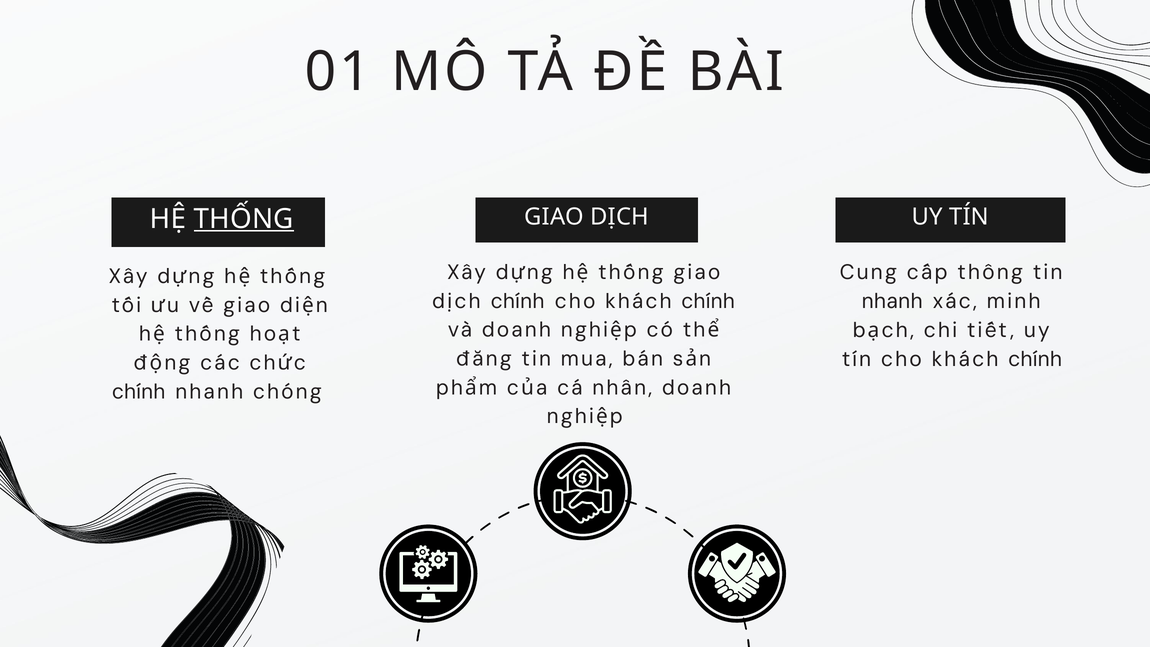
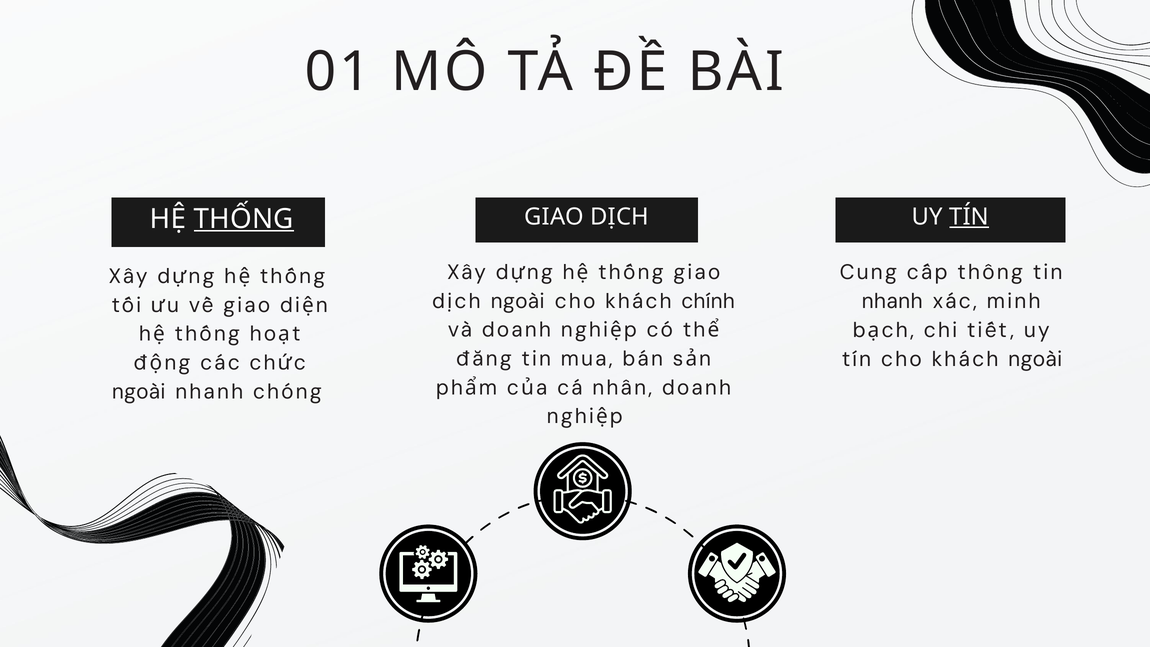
TÍN at (969, 217) underline: none -> present
chính at (518, 301): chính -> ngoài
tín cho khách chính: chính -> ngoài
chính at (139, 392): chính -> ngoài
